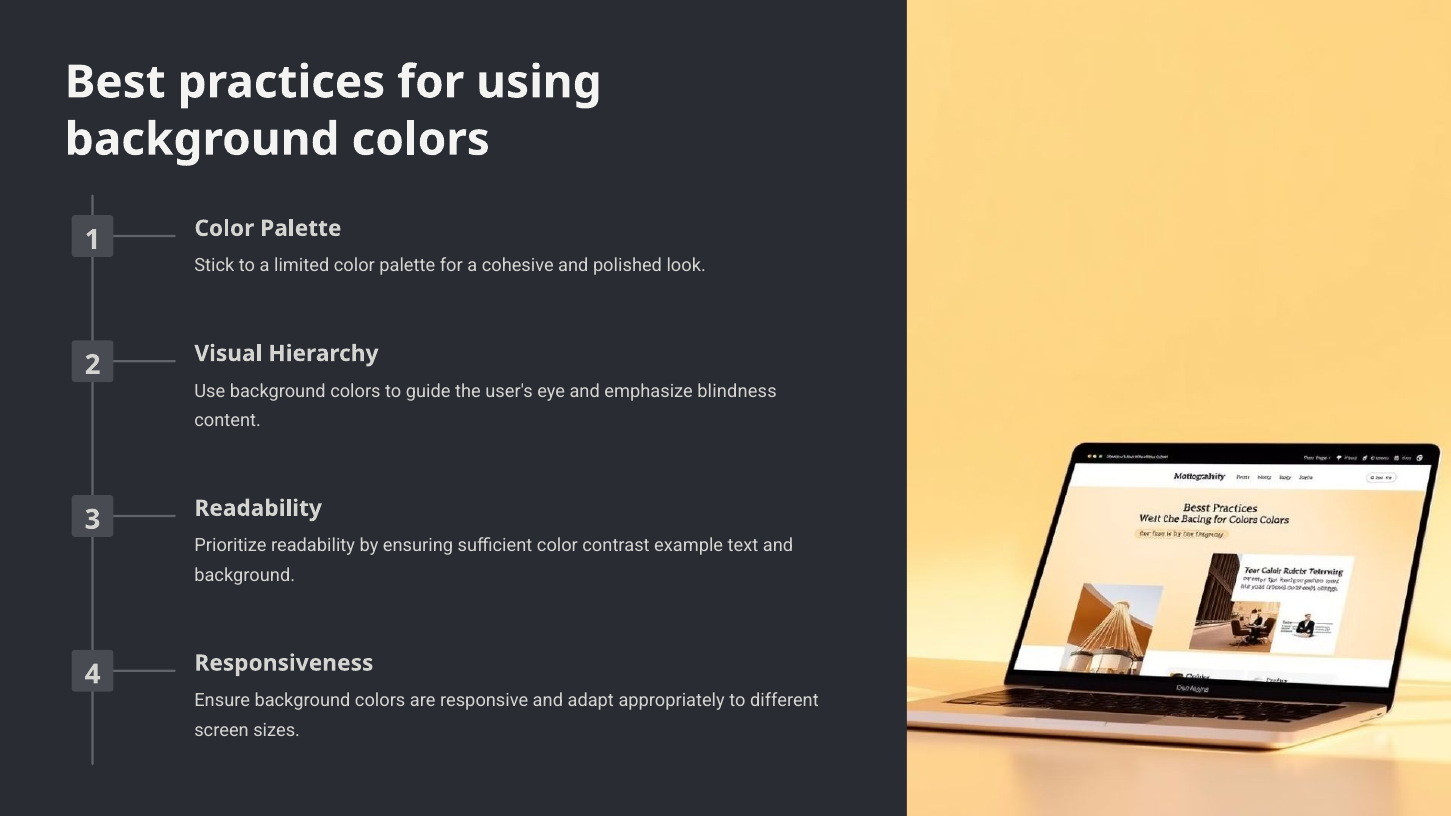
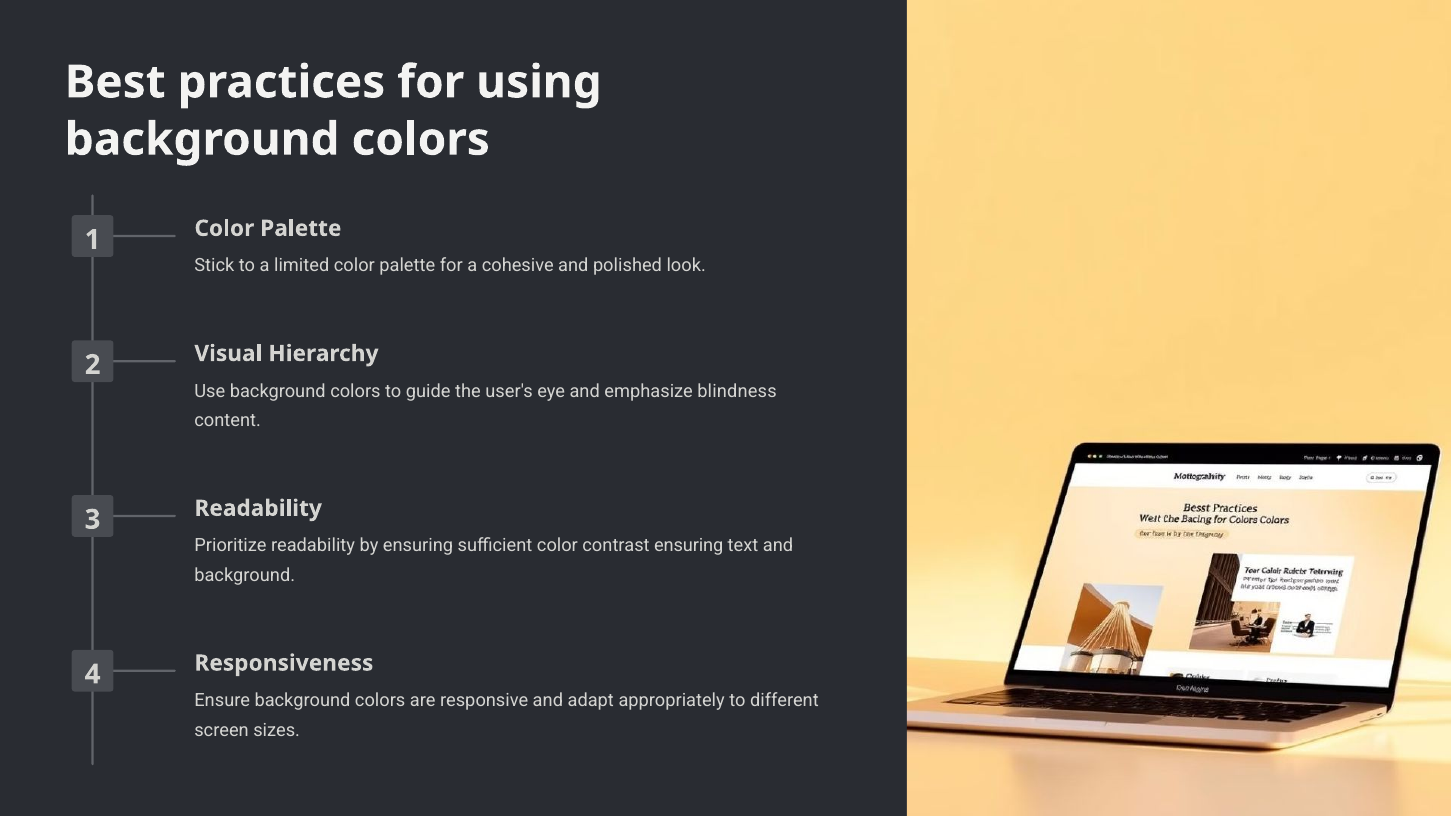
contrast example: example -> ensuring
